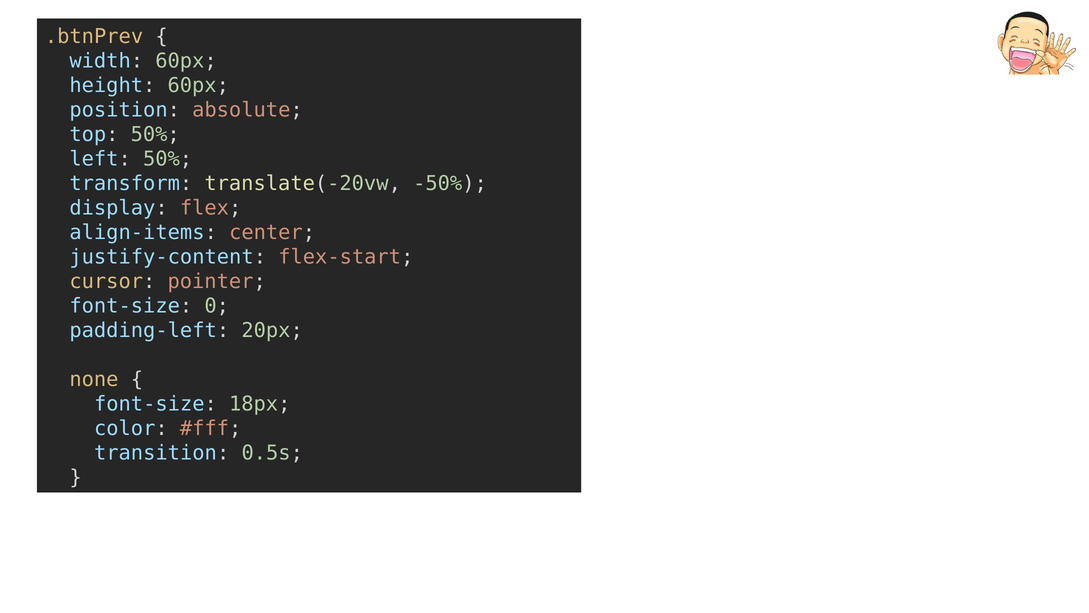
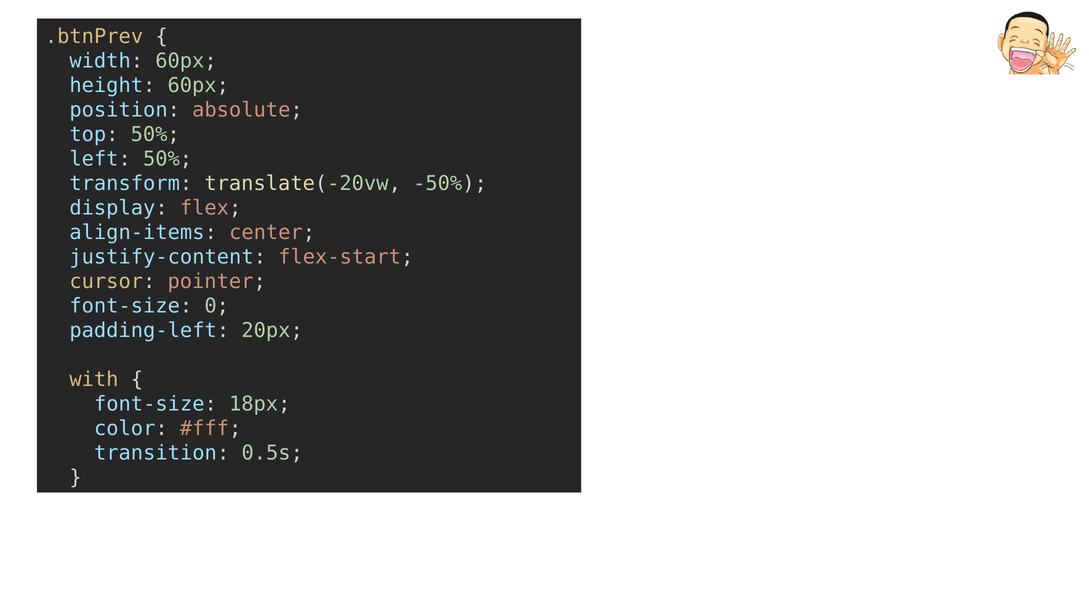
none: none -> with
